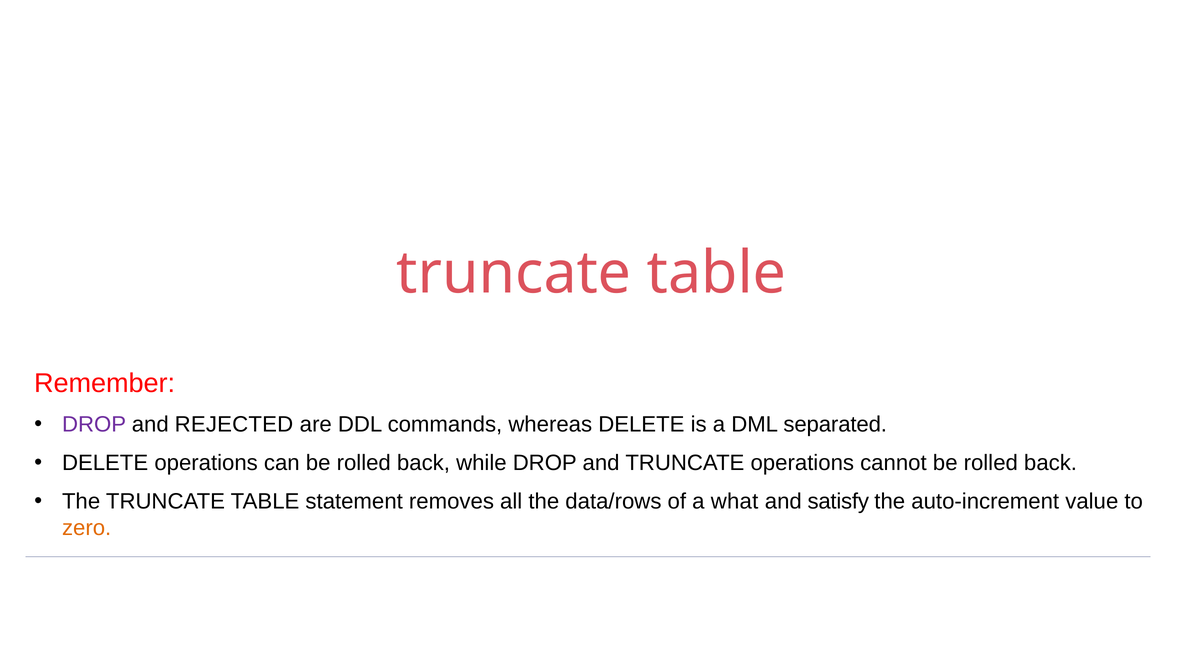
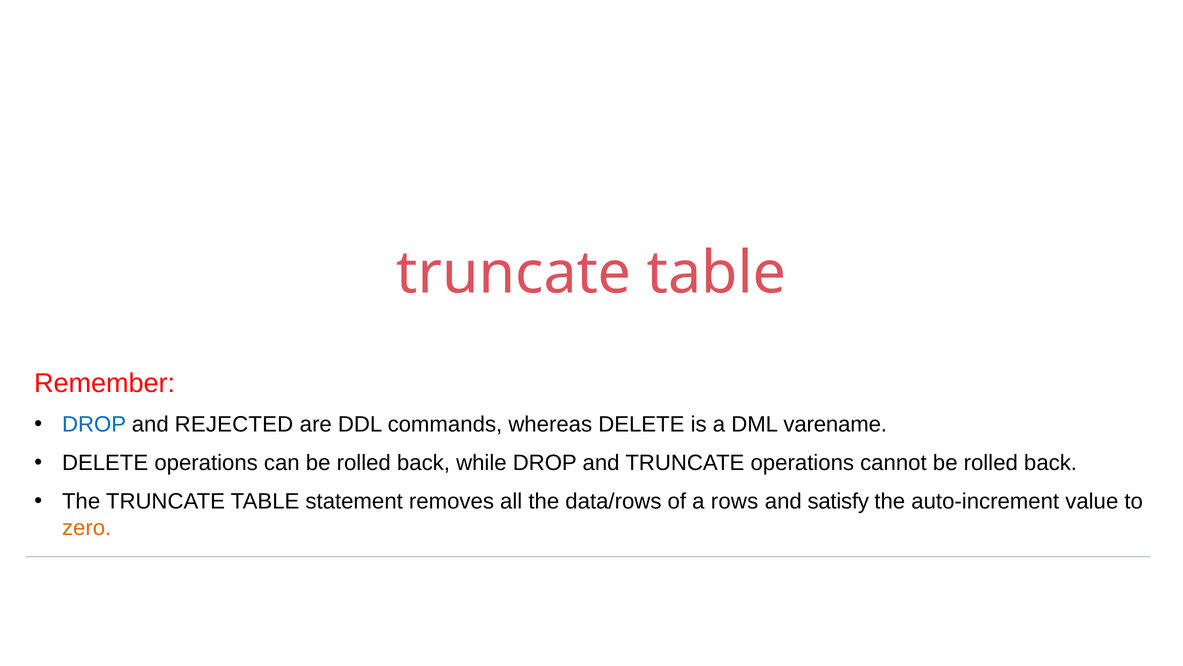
DROP at (94, 424) colour: purple -> blue
separated: separated -> varename
what: what -> rows
